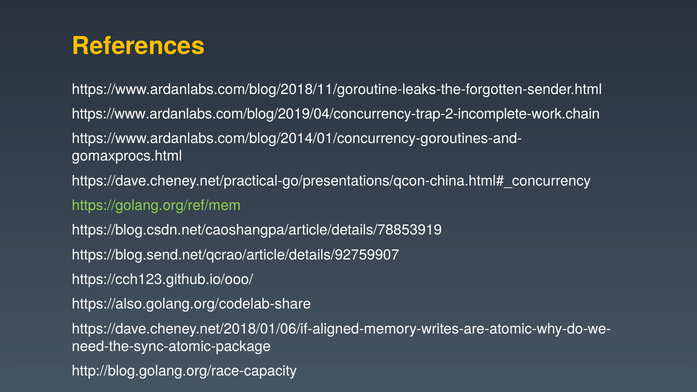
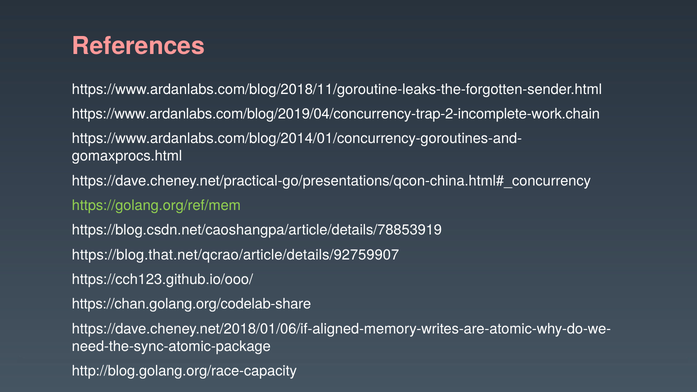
References colour: yellow -> pink
https://blog.send.net/qcrao/article/details/92759907: https://blog.send.net/qcrao/article/details/92759907 -> https://blog.that.net/qcrao/article/details/92759907
https://also.golang.org/codelab-share: https://also.golang.org/codelab-share -> https://chan.golang.org/codelab-share
